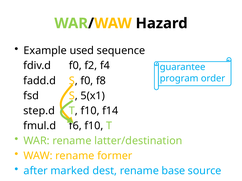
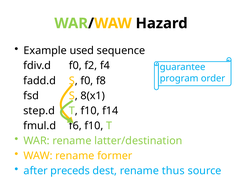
5(x1: 5(x1 -> 8(x1
marked: marked -> preceds
base: base -> thus
